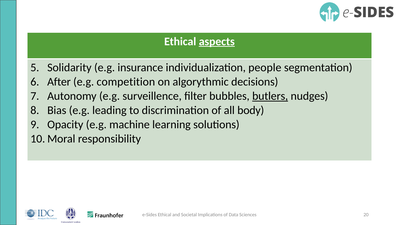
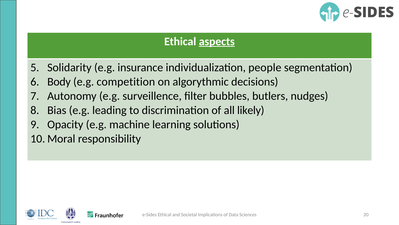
After: After -> Body
butlers underline: present -> none
body: body -> likely
